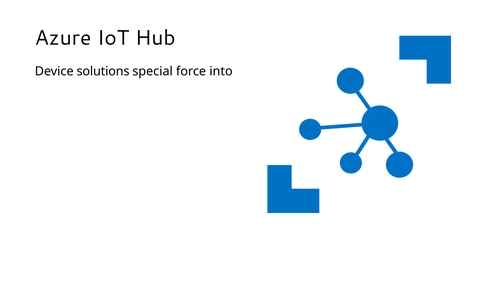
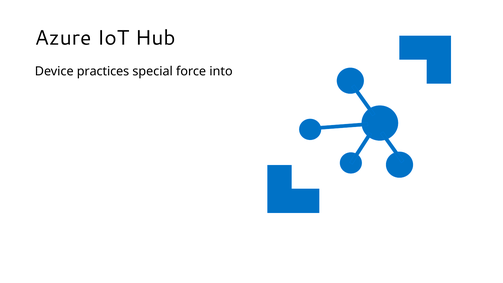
solutions: solutions -> practices
